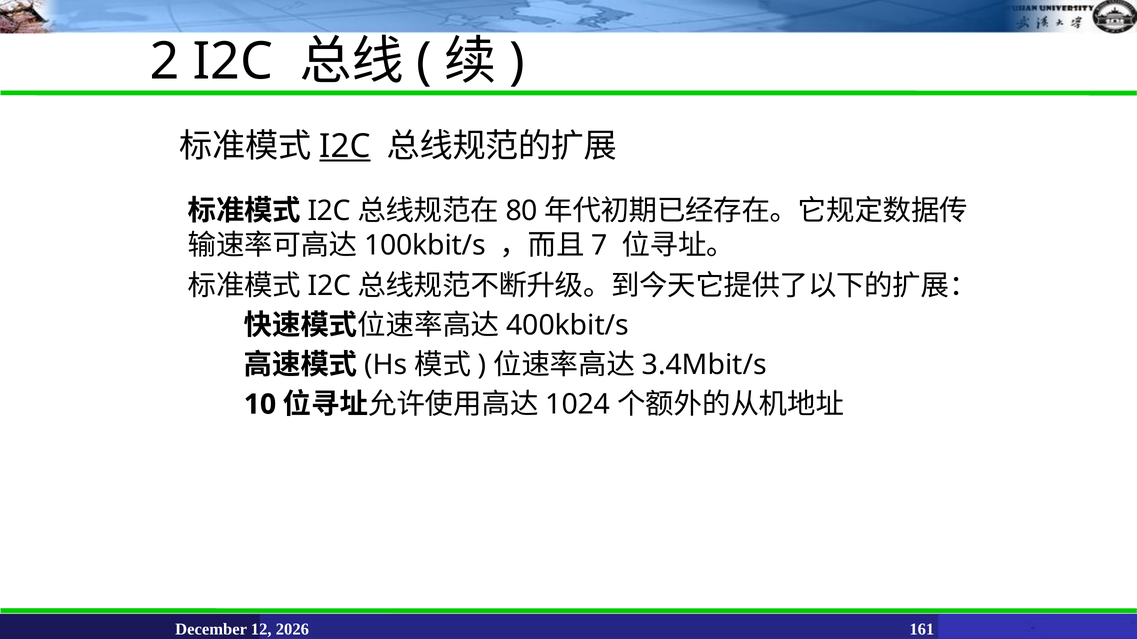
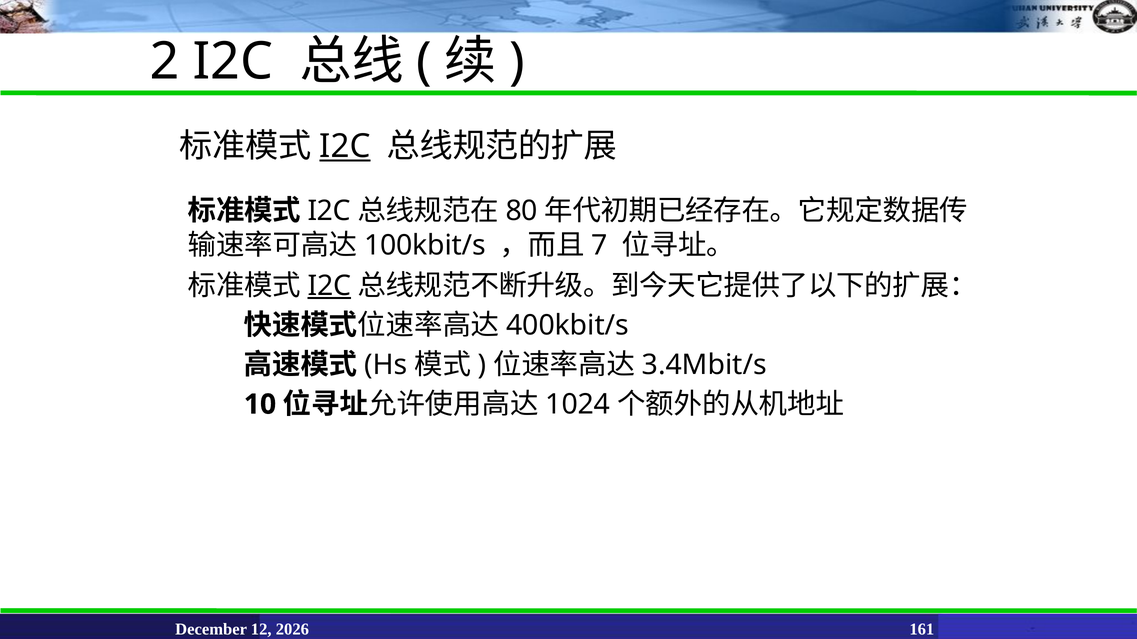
I2C at (329, 286) underline: none -> present
